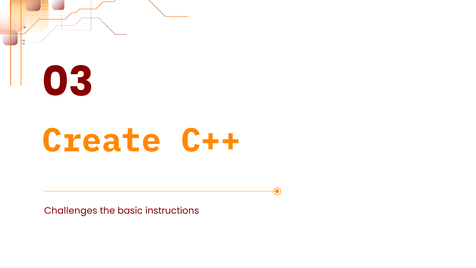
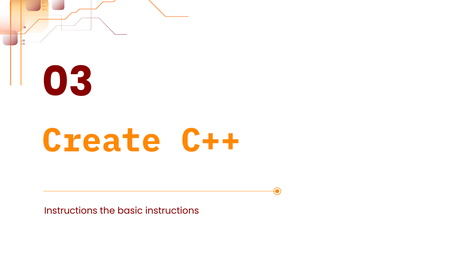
Challenges at (71, 211): Challenges -> Instructions
